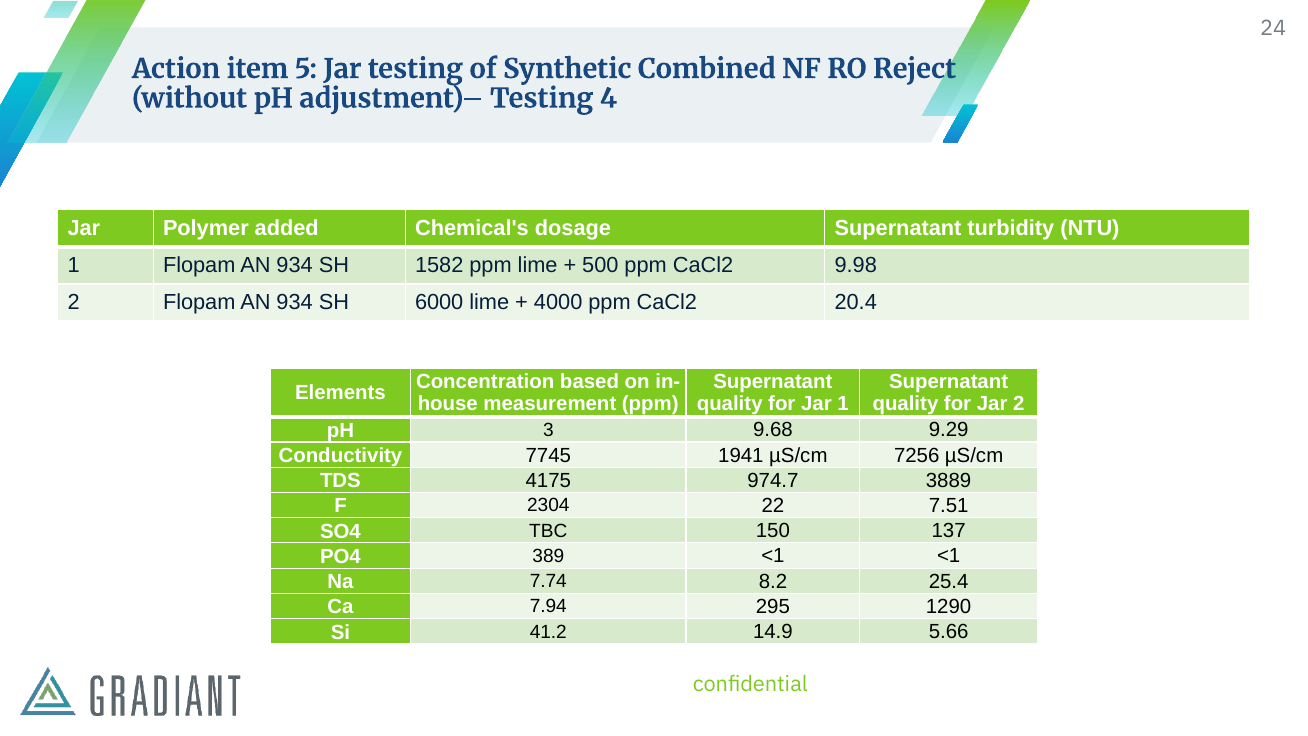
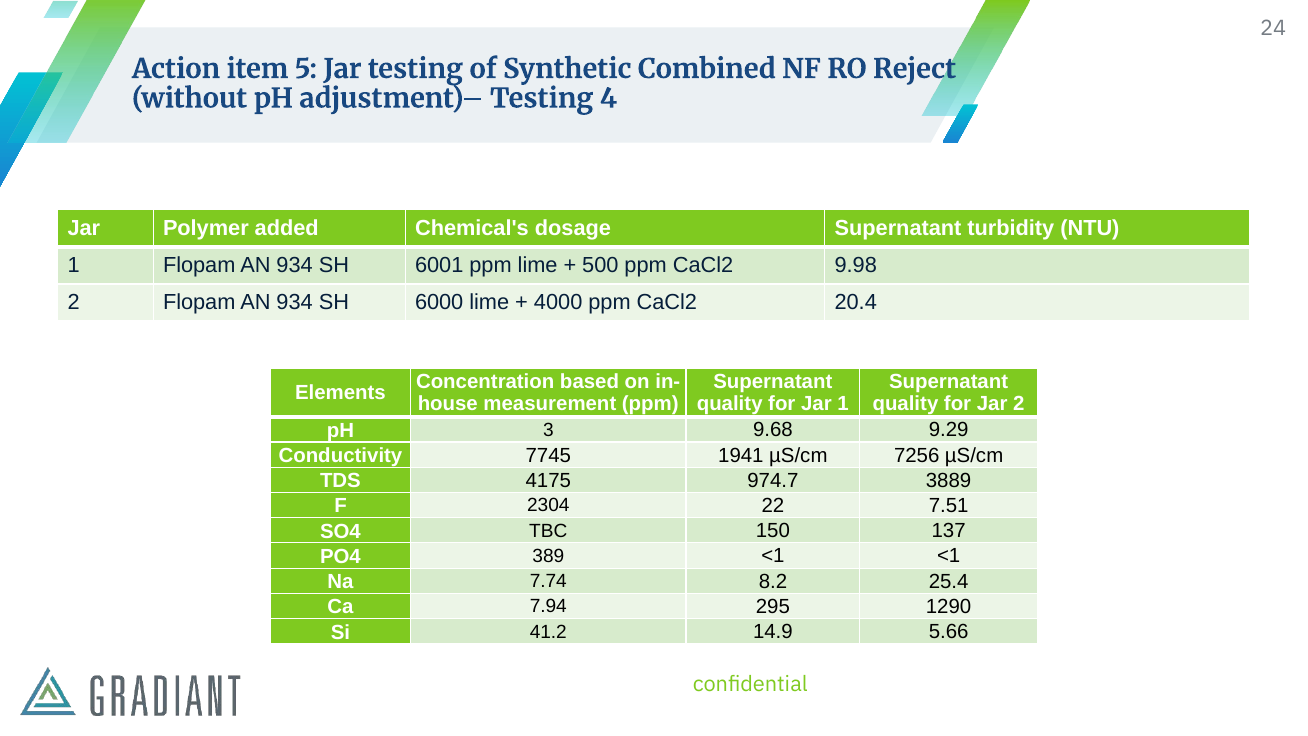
1582: 1582 -> 6001
